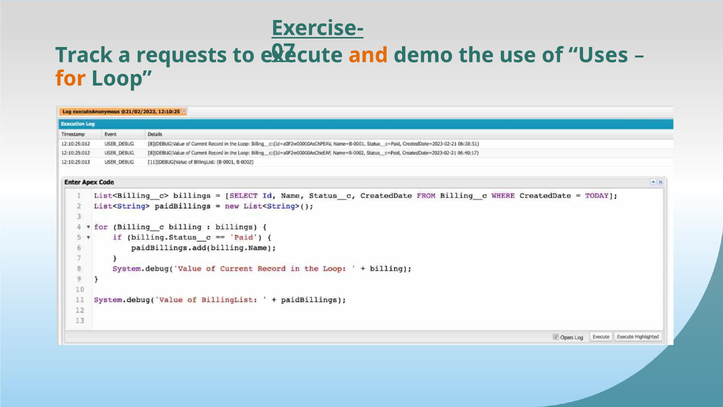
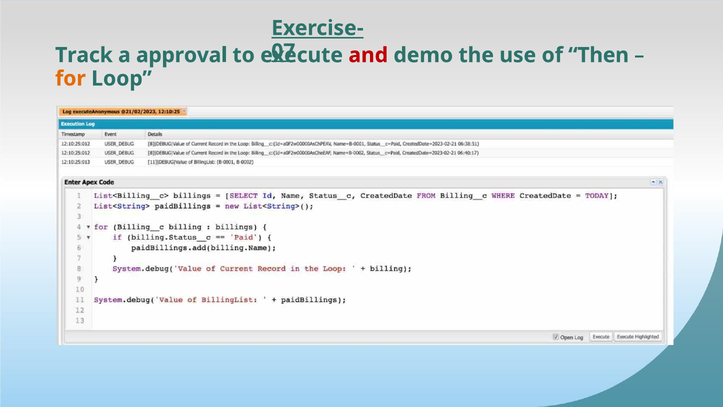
requests: requests -> approval
and colour: orange -> red
Uses: Uses -> Then
